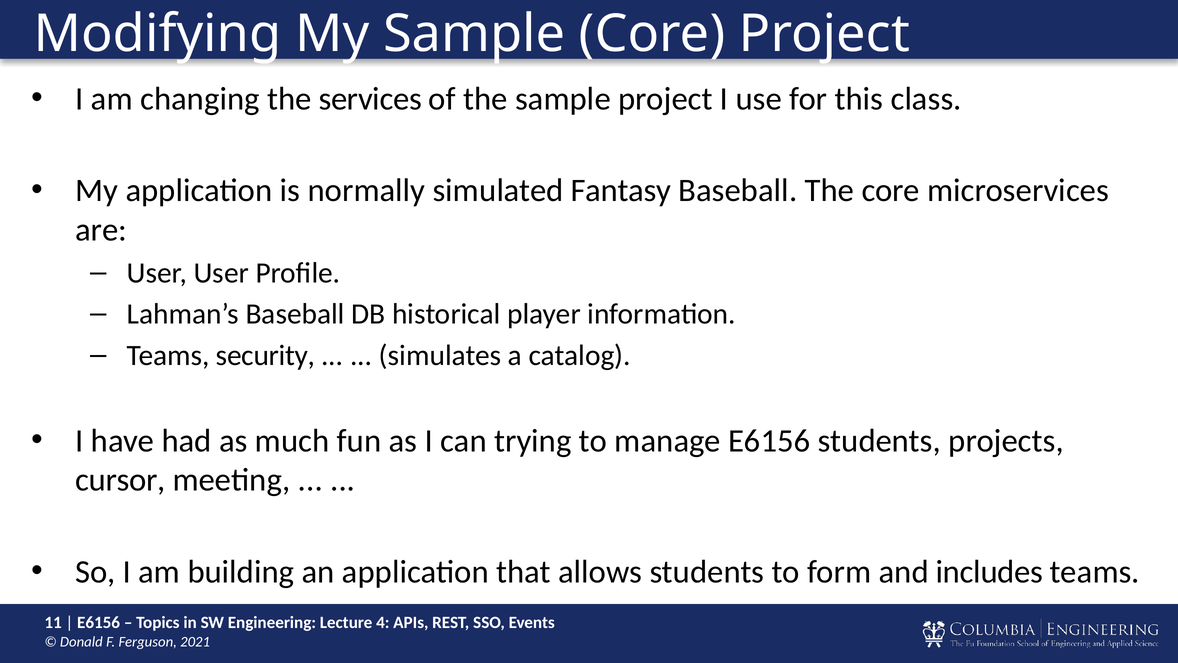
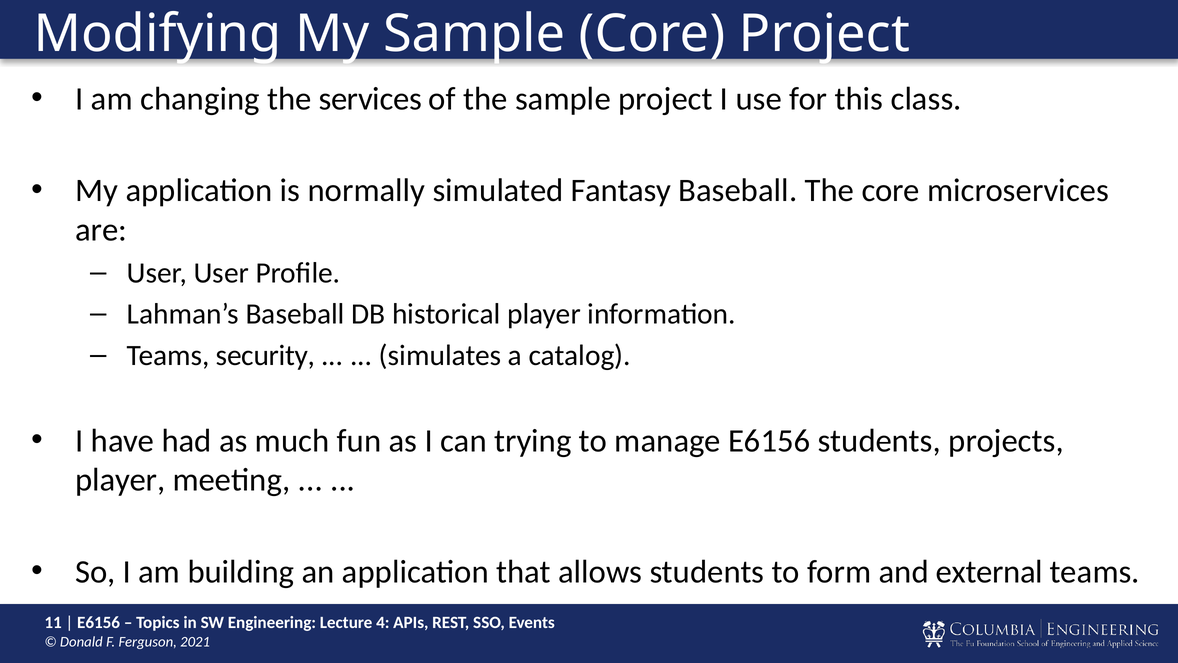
cursor at (120, 480): cursor -> player
includes: includes -> external
